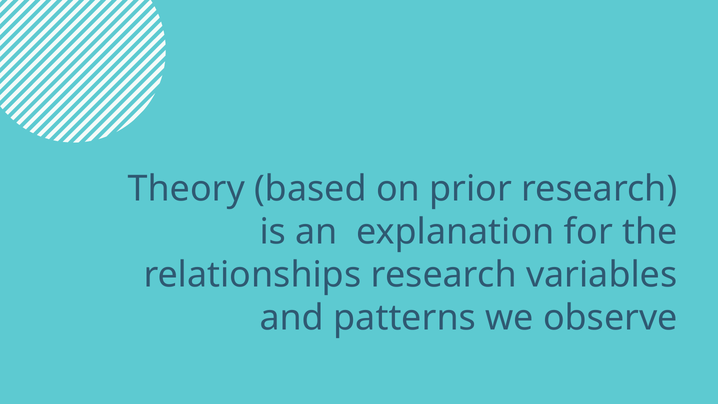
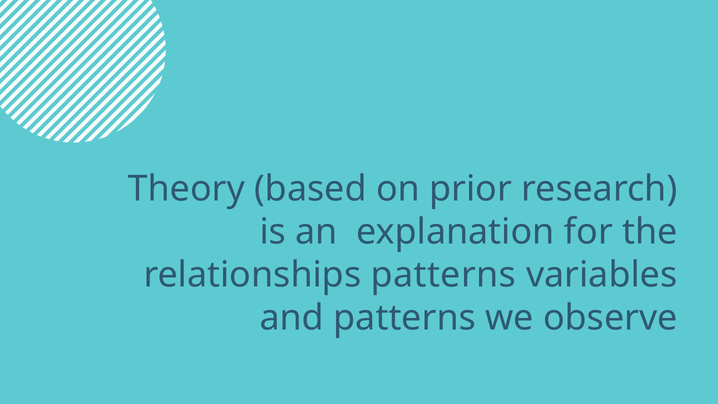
relationships research: research -> patterns
